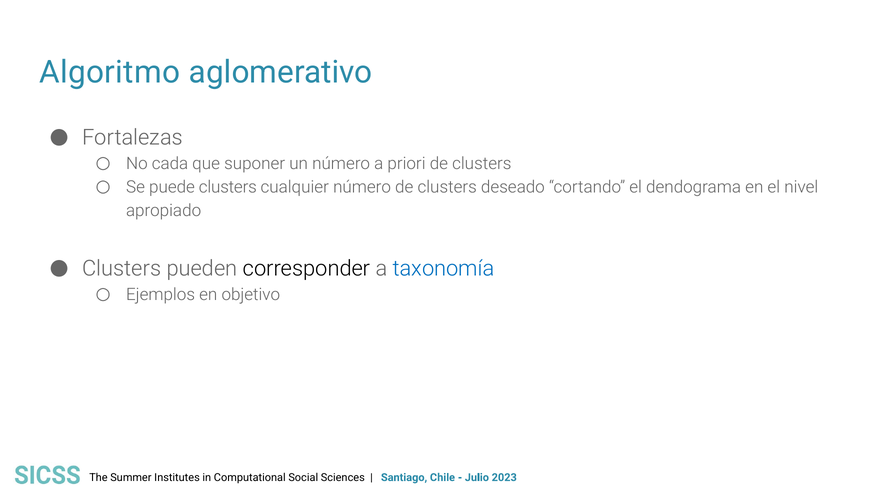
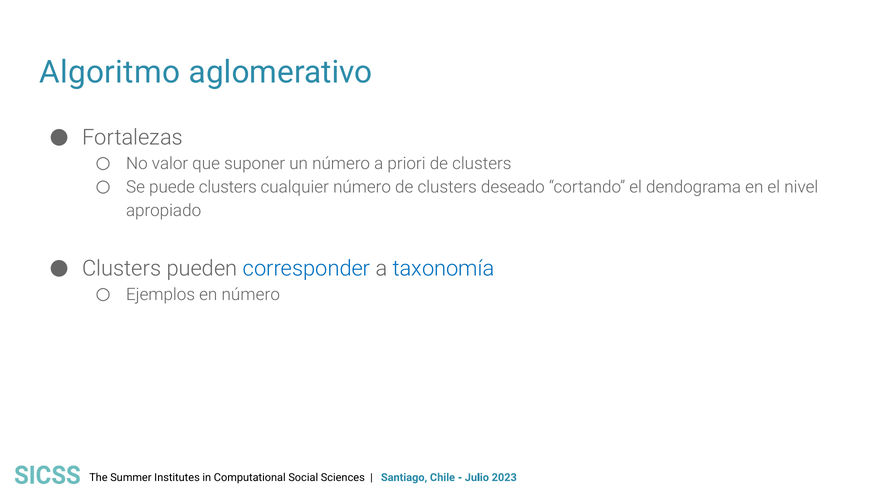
cada: cada -> valor
corresponder colour: black -> blue
en objetivo: objetivo -> número
